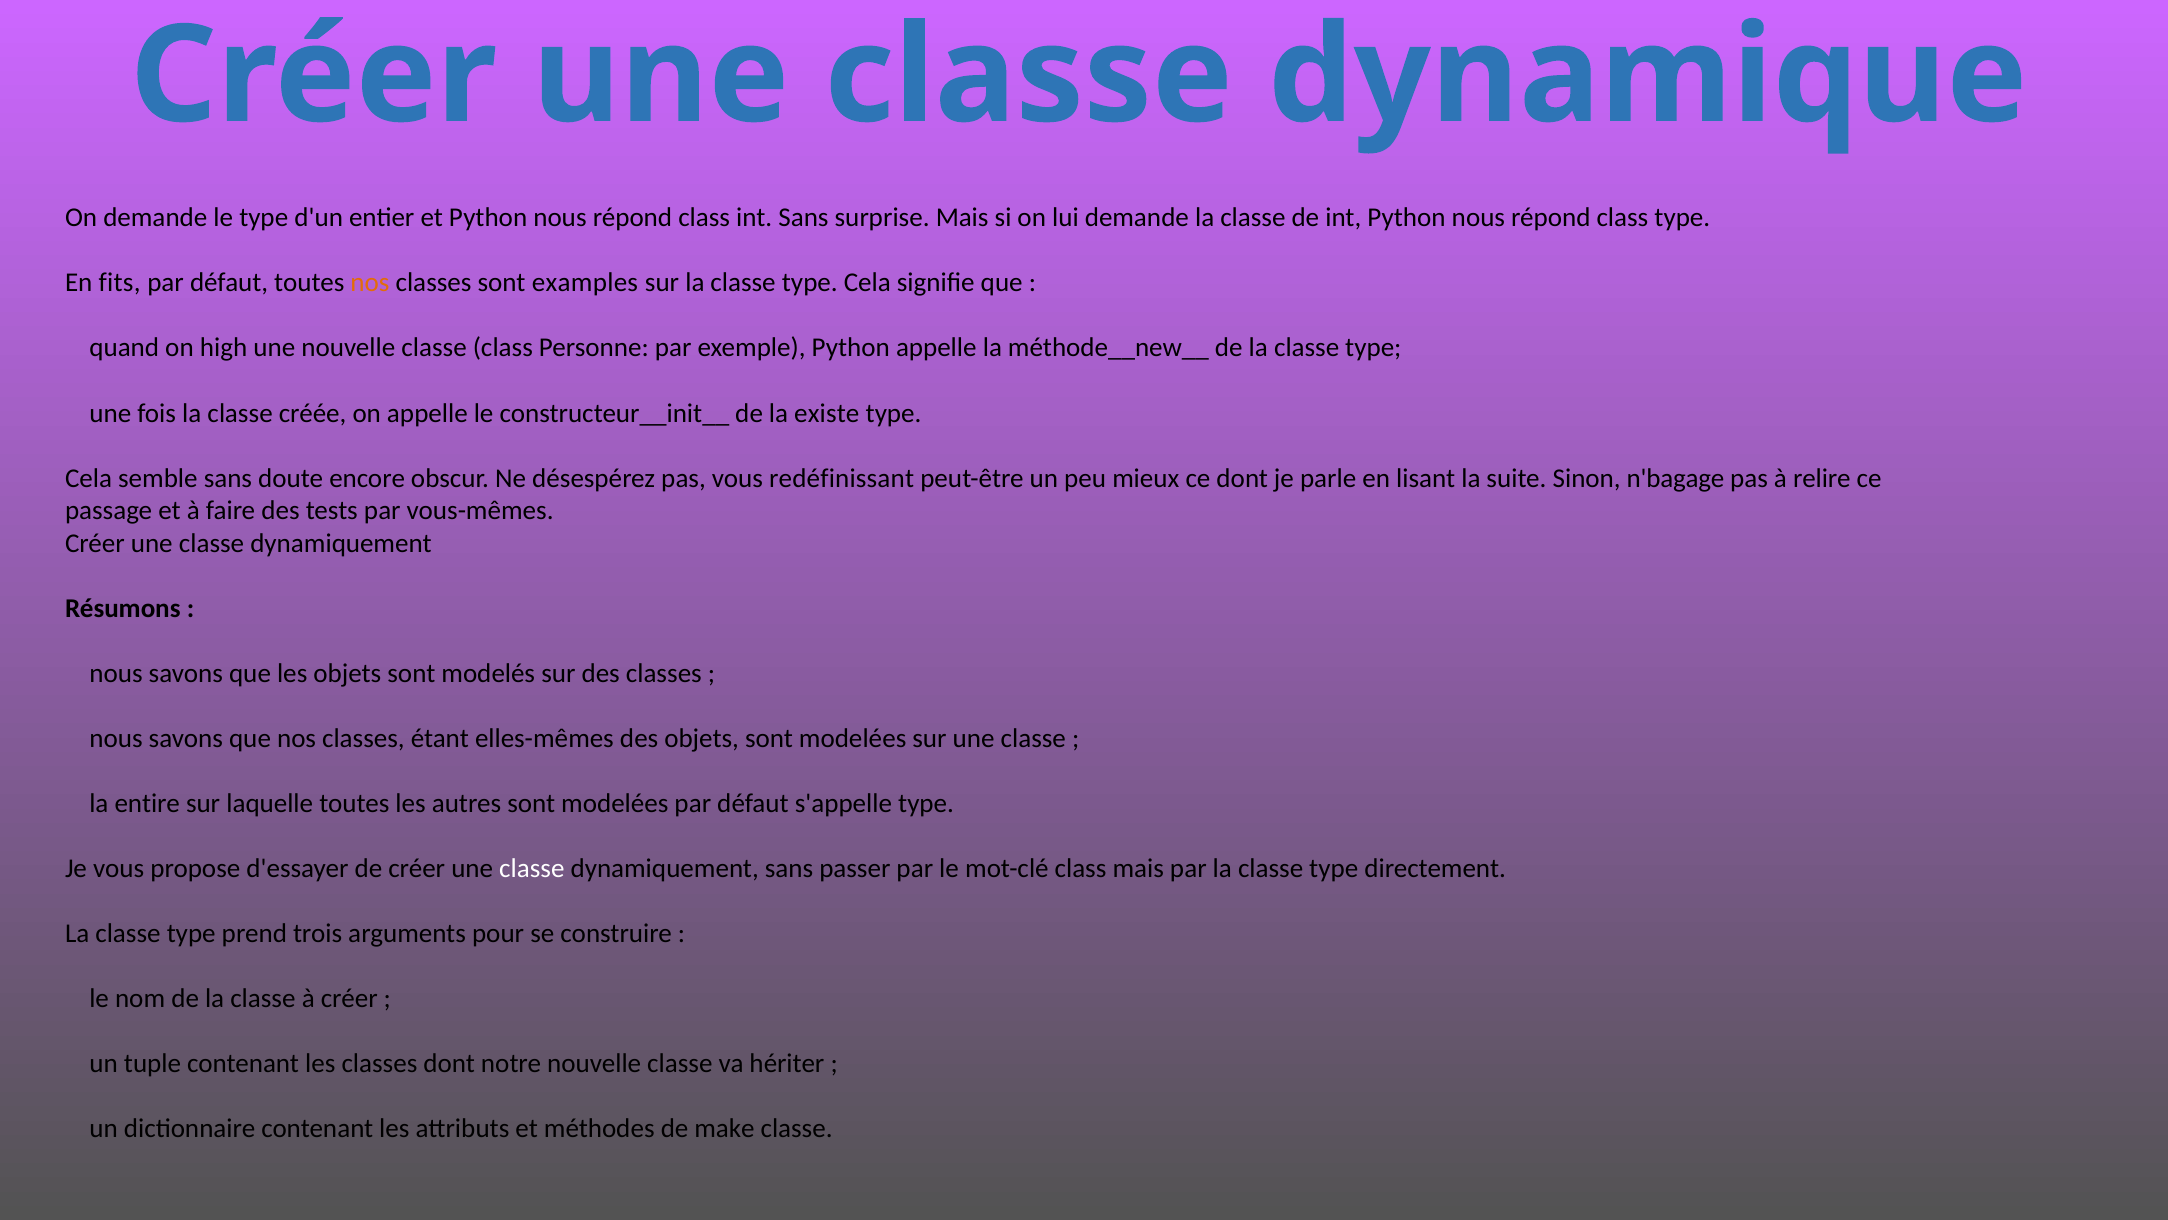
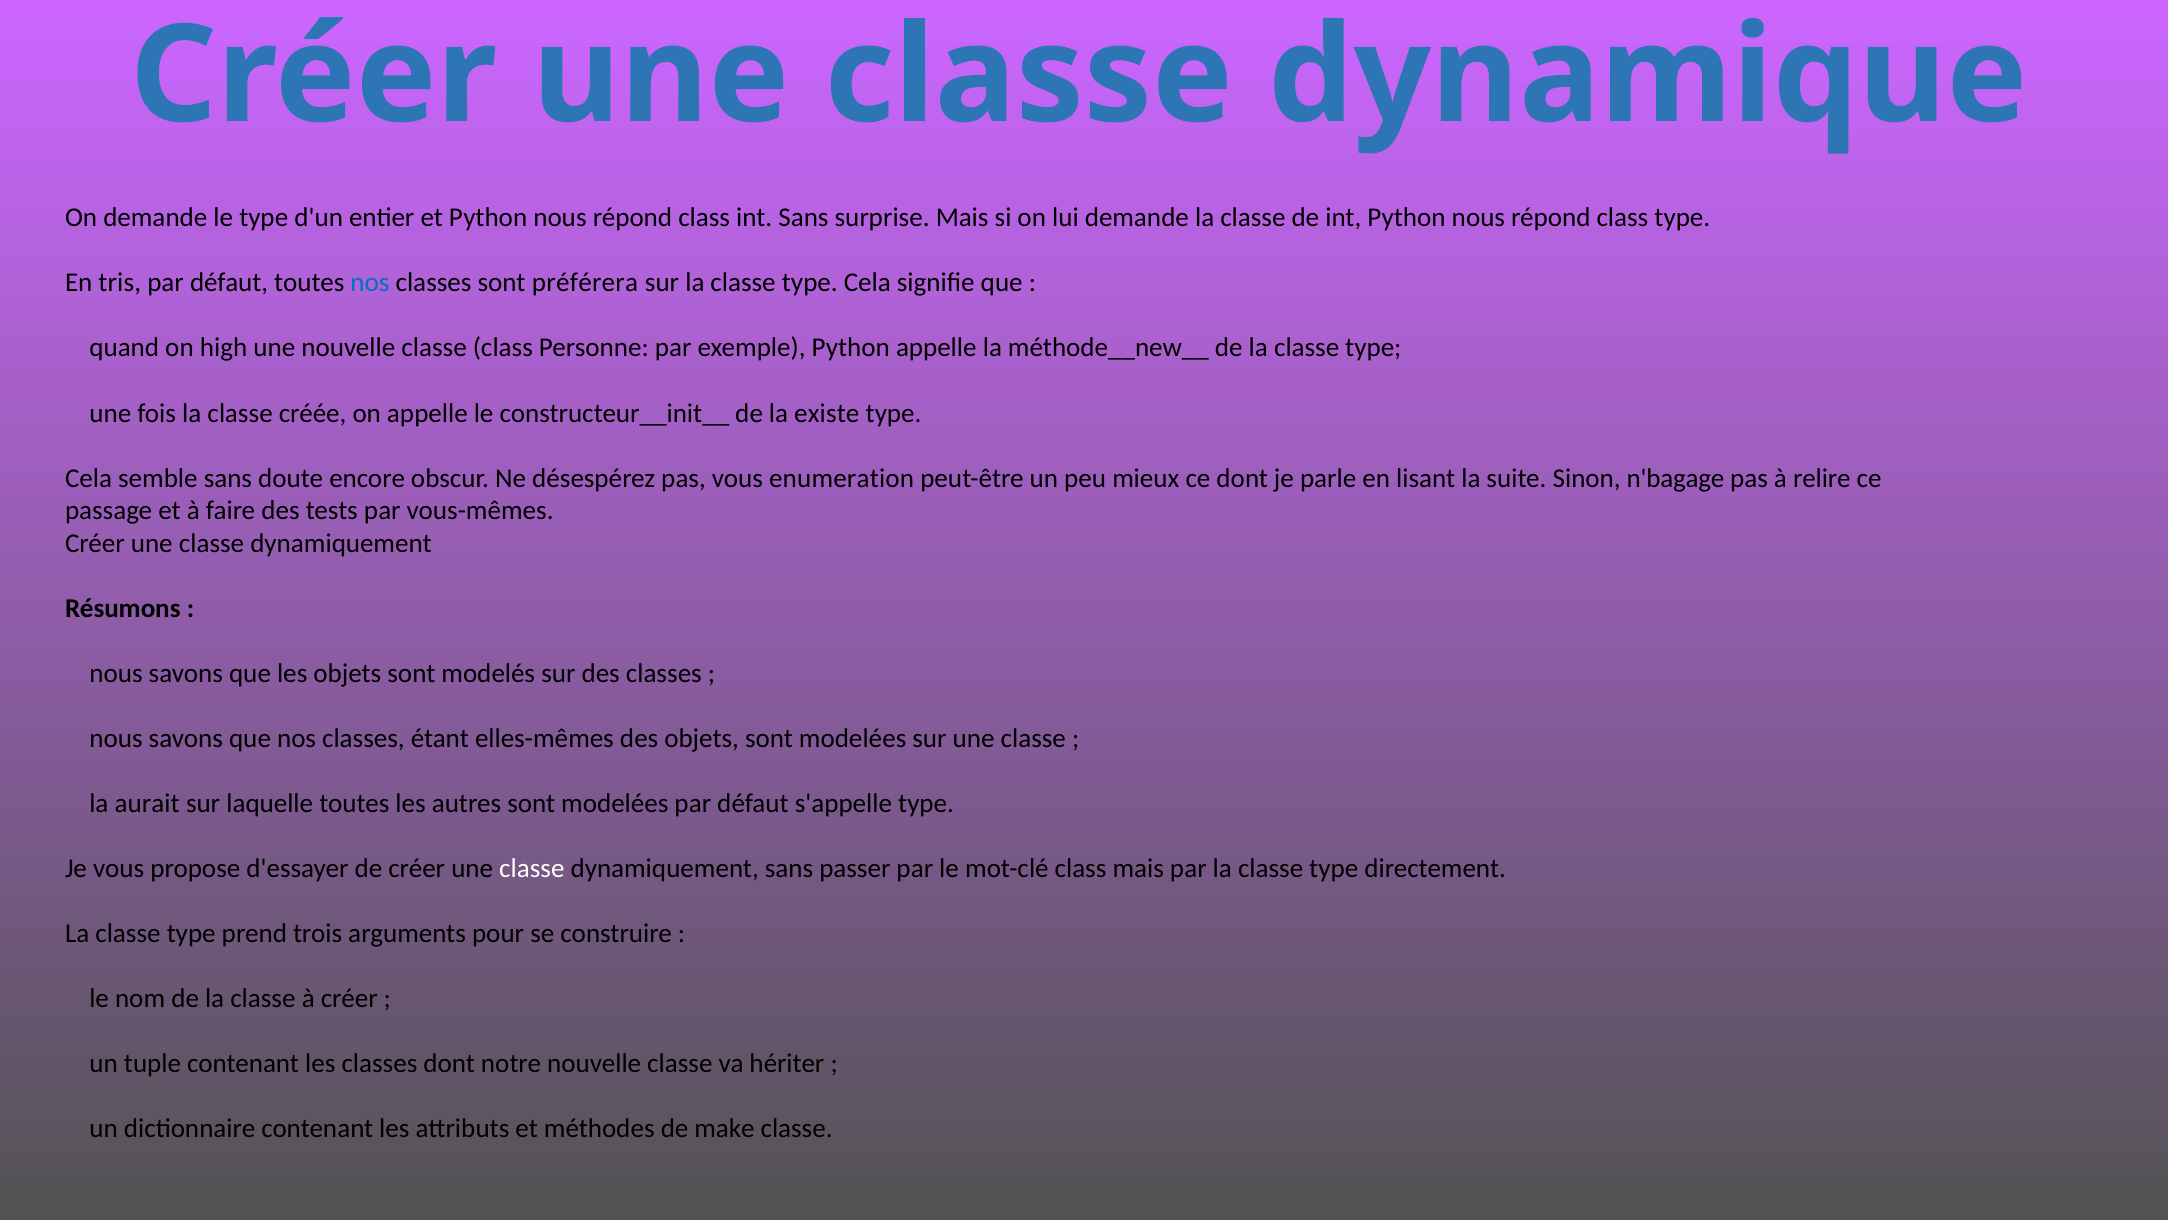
fits: fits -> tris
nos at (370, 283) colour: orange -> blue
examples: examples -> préférera
redéfinissant: redéfinissant -> enumeration
entire: entire -> aurait
